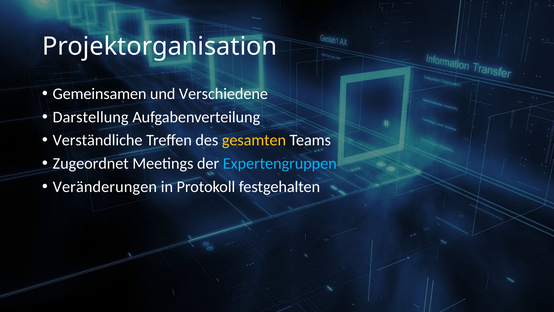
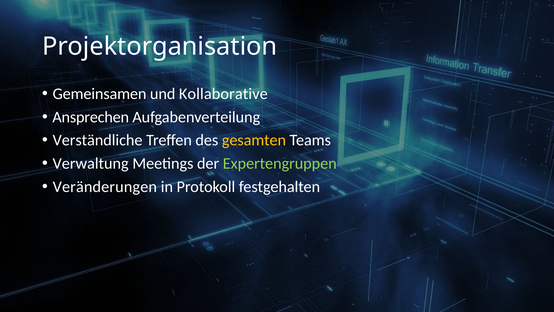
Verschiedene: Verschiedene -> Kollaborative
Darstellung: Darstellung -> Ansprechen
Zugeordnet: Zugeordnet -> Verwaltung
Expertengruppen colour: light blue -> light green
